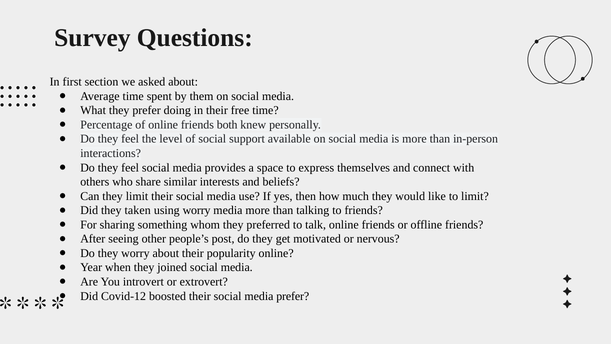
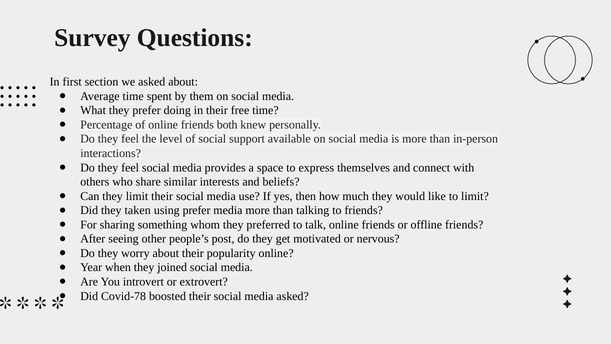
using worry: worry -> prefer
Covid-12: Covid-12 -> Covid-78
media prefer: prefer -> asked
